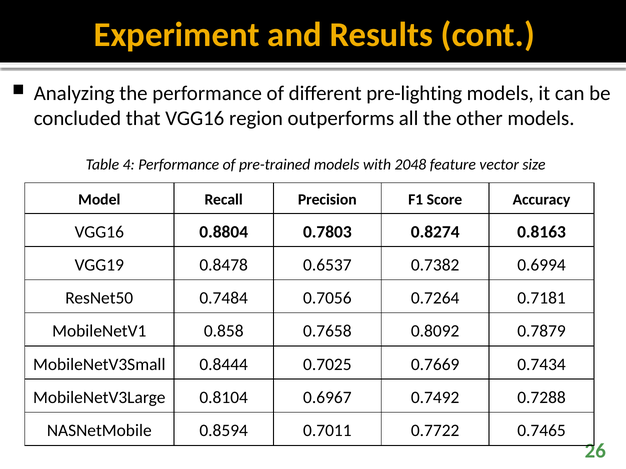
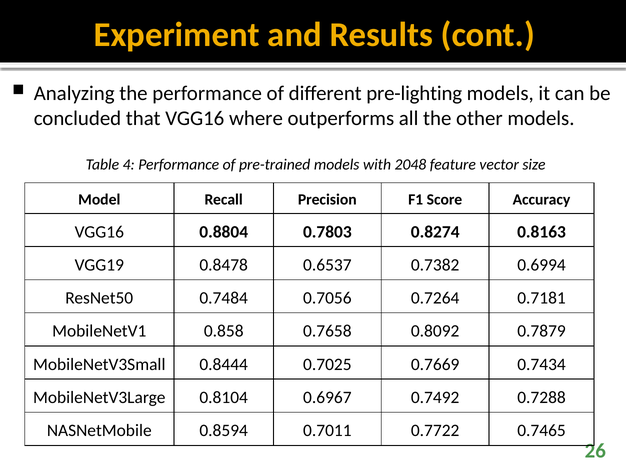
region: region -> where
